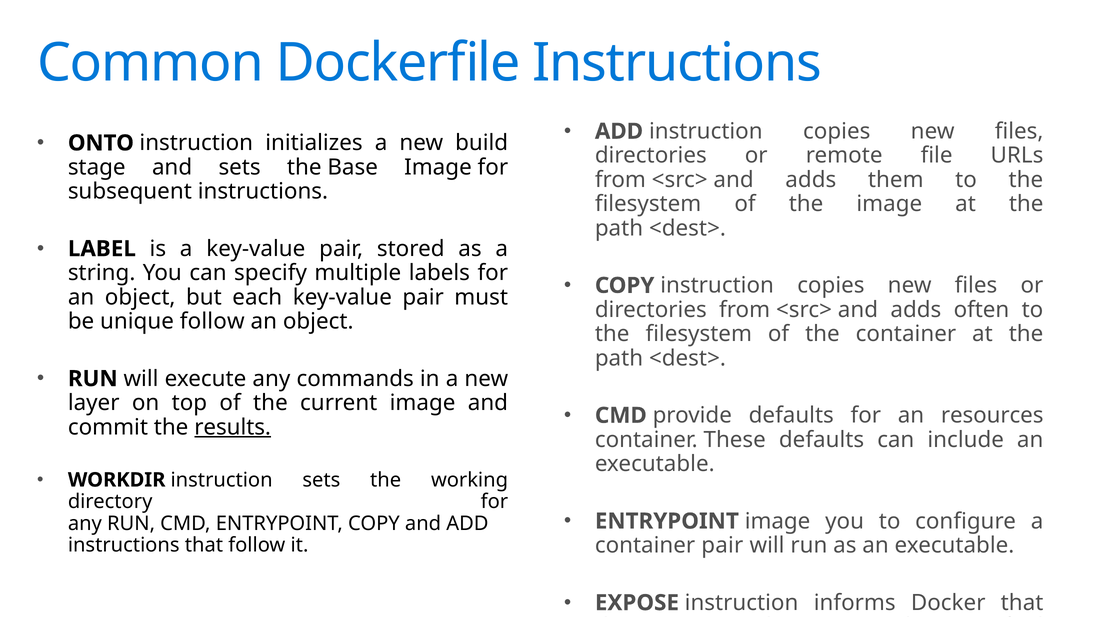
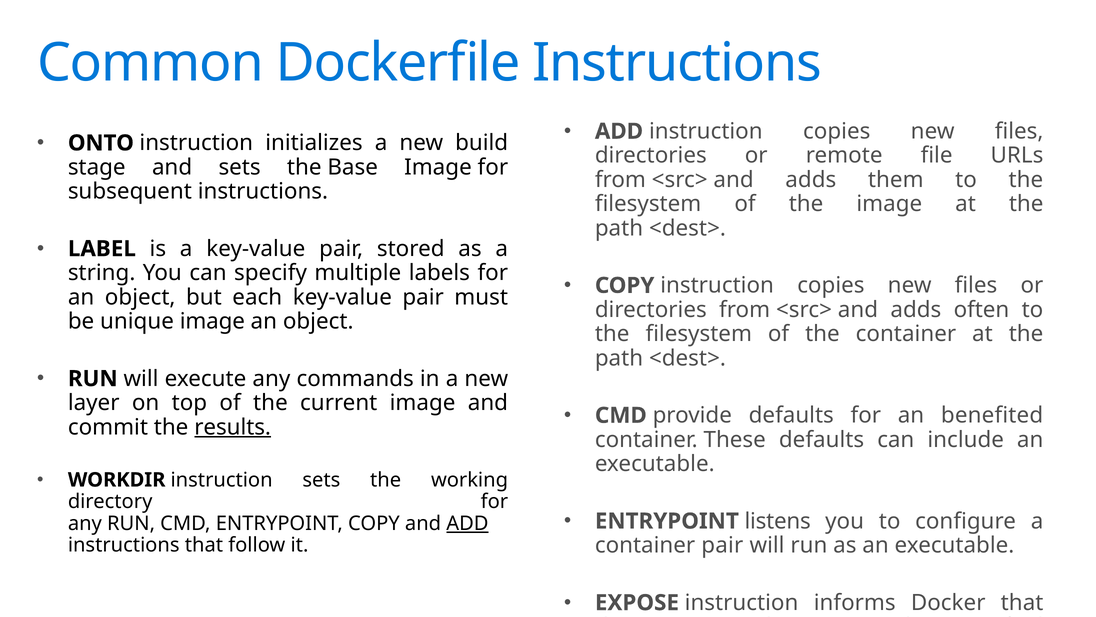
unique follow: follow -> image
resources: resources -> benefited
ENTRYPOINT image: image -> listens
ADD at (467, 523) underline: none -> present
